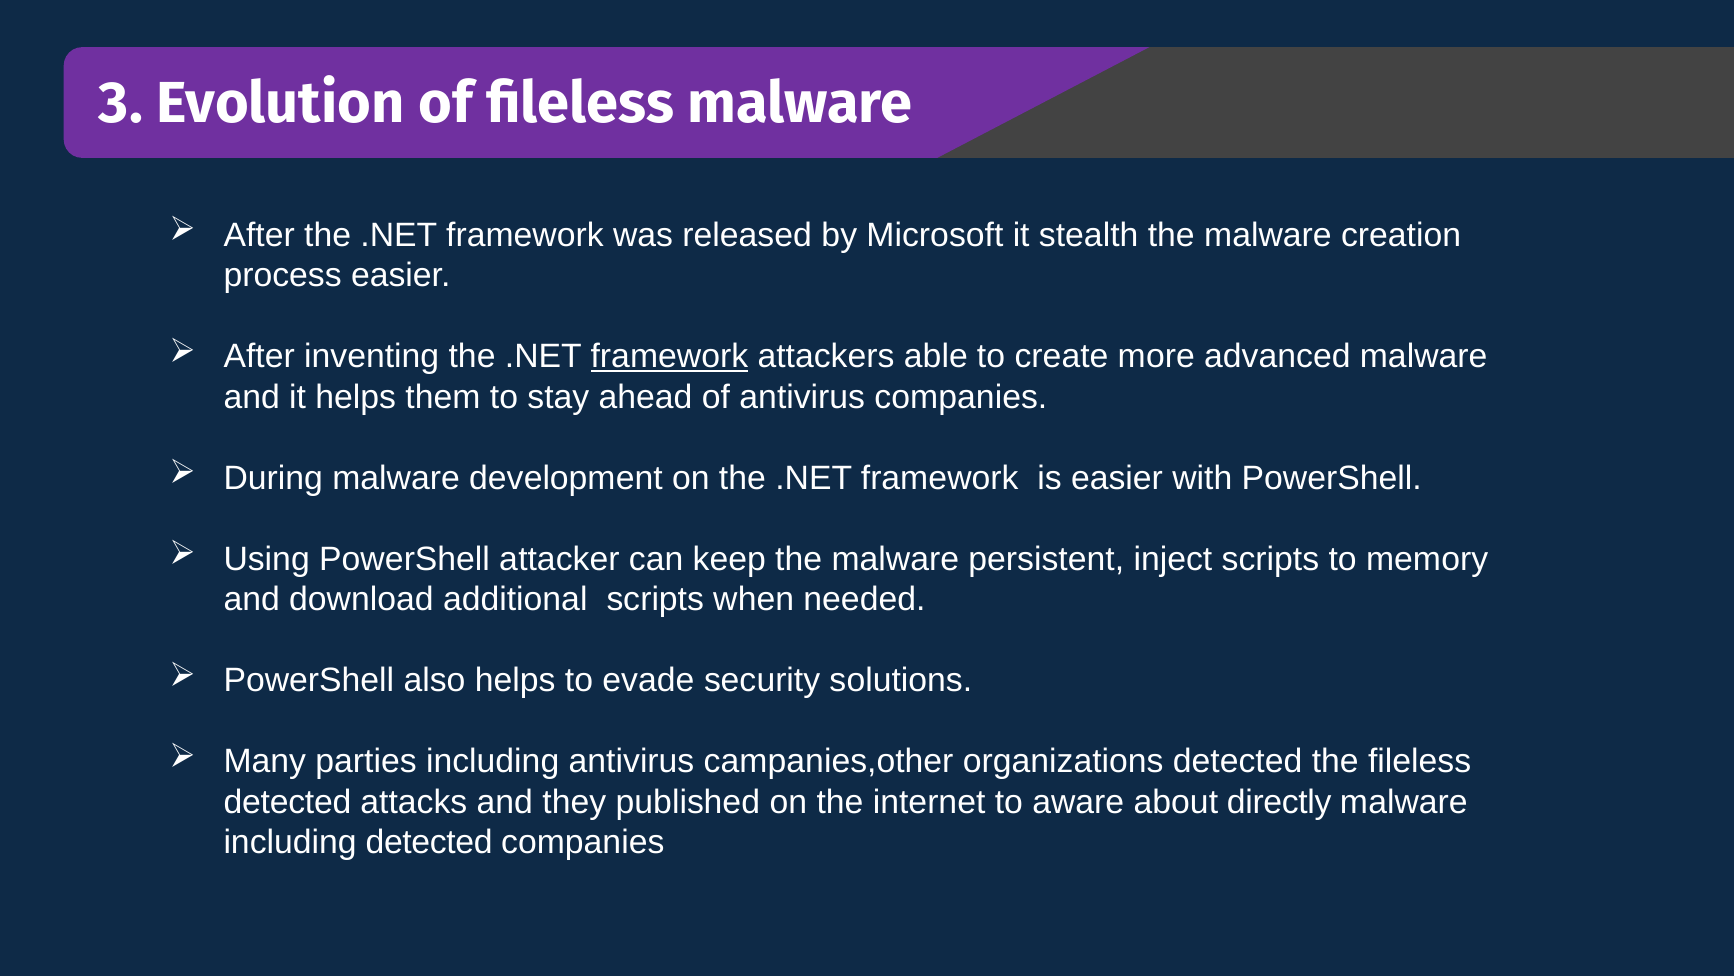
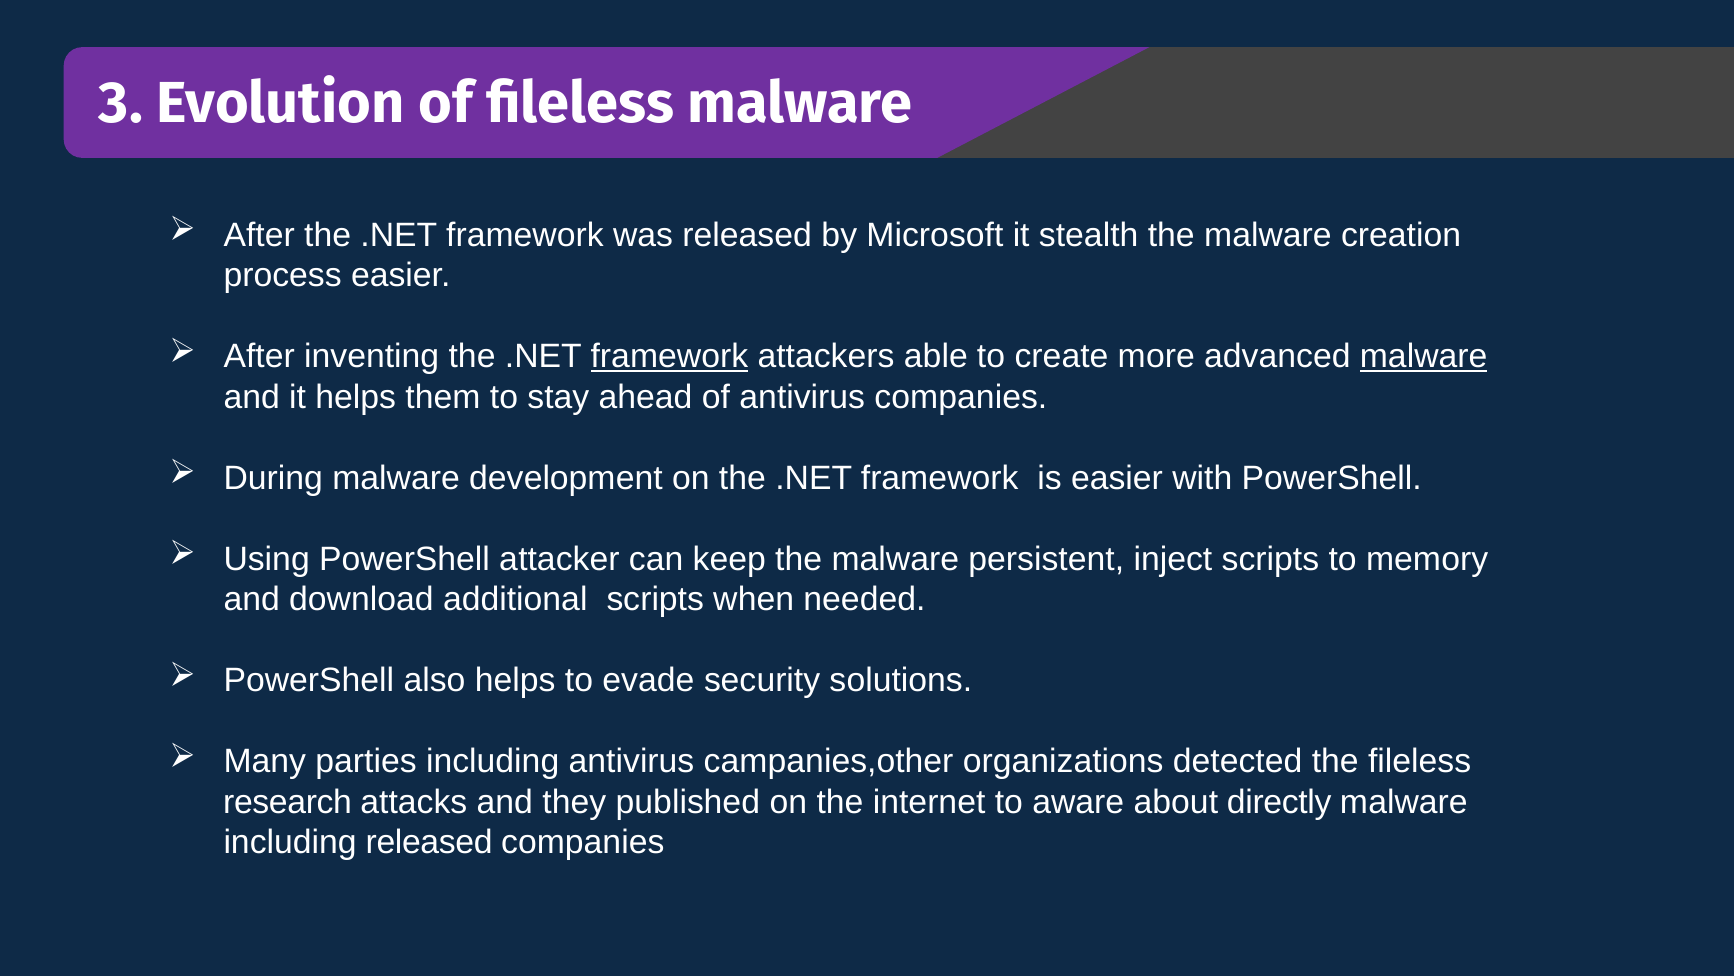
malware at (1424, 356) underline: none -> present
detected at (287, 802): detected -> research
including detected: detected -> released
